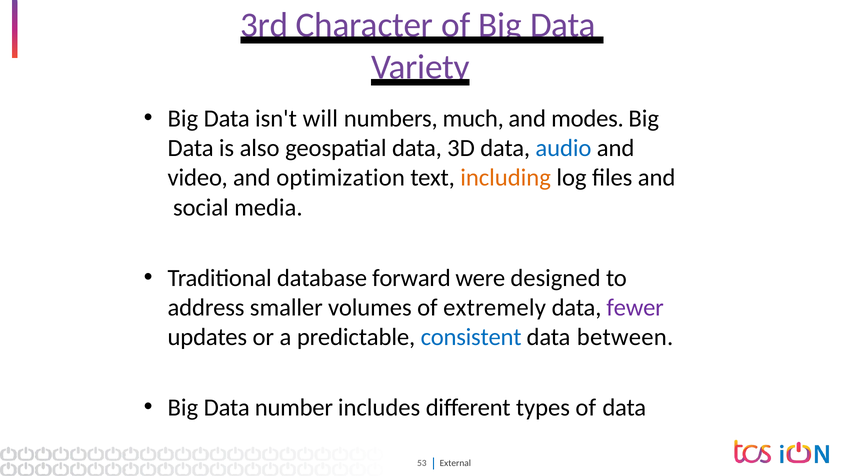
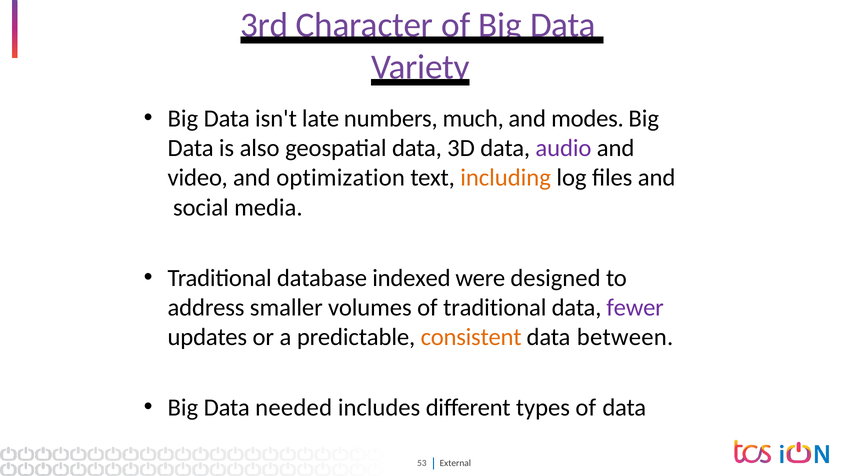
will: will -> late
audio colour: blue -> purple
forward: forward -> indexed
of extremely: extremely -> traditional
consistent colour: blue -> orange
number: number -> needed
